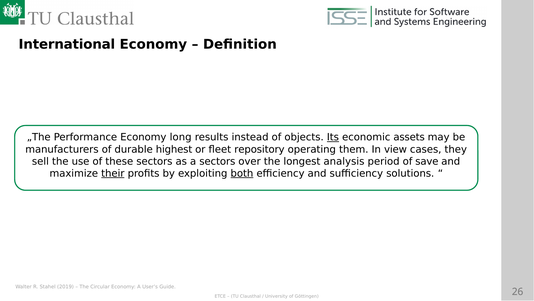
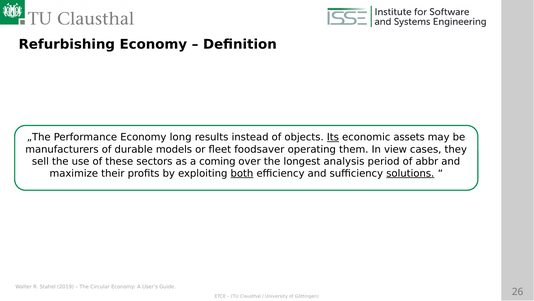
International: International -> Refurbishing
highest: highest -> models
repository: repository -> foodsaver
a sectors: sectors -> coming
save: save -> abbr
their underline: present -> none
solutions underline: none -> present
